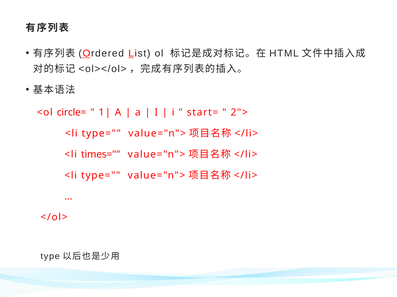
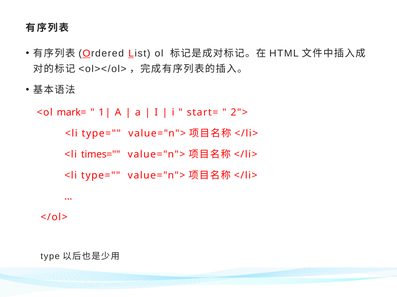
circle=: circle= -> mark=
